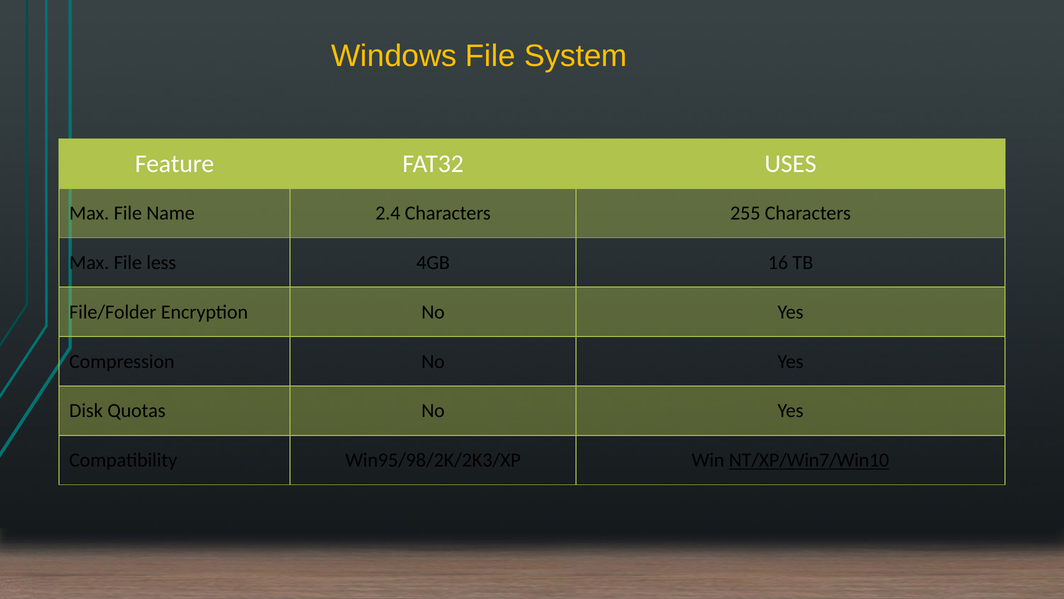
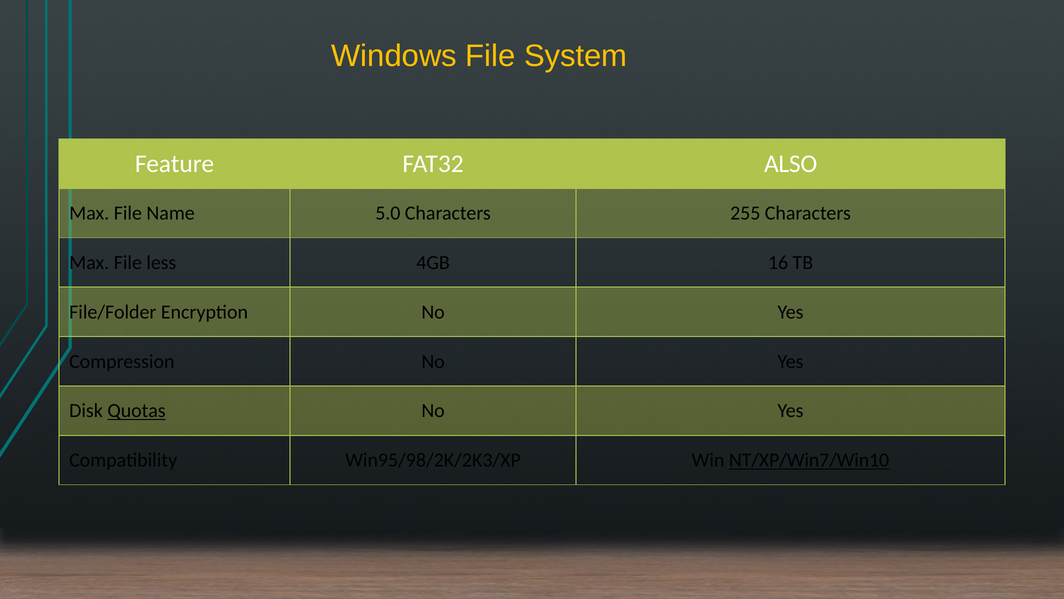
USES: USES -> ALSO
2.4: 2.4 -> 5.0
Quotas underline: none -> present
